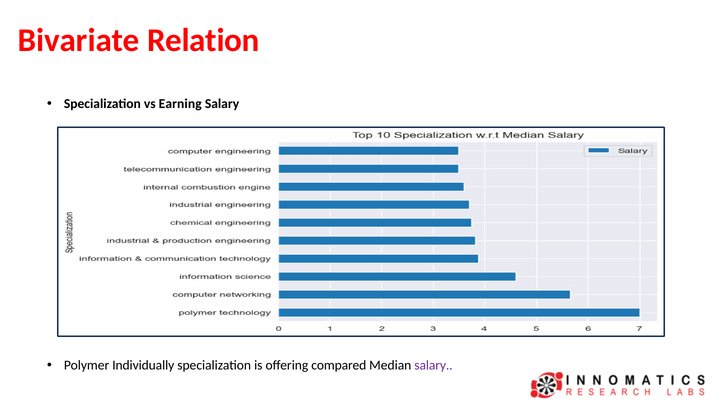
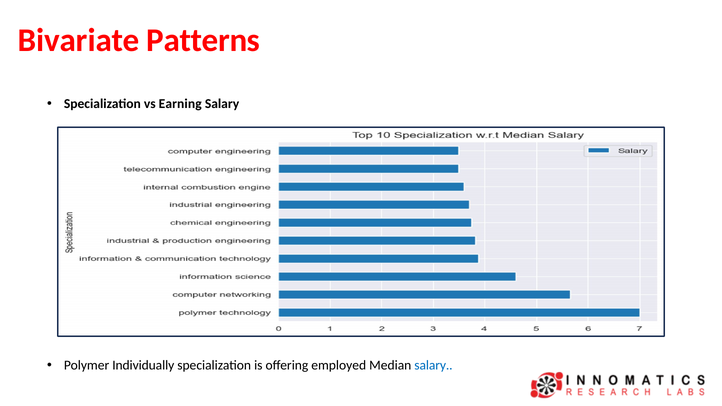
Relation: Relation -> Patterns
compared: compared -> employed
salary at (434, 365) colour: purple -> blue
